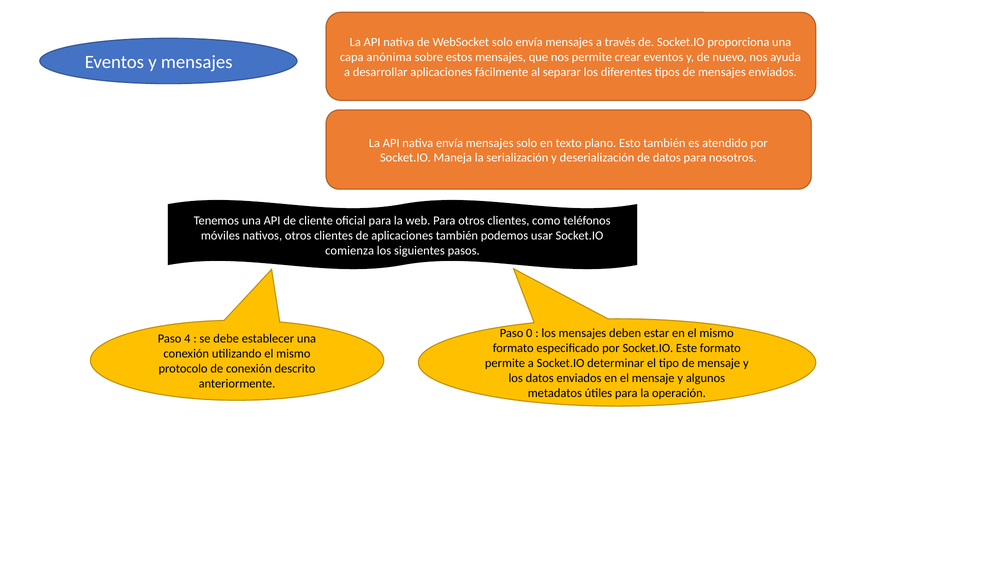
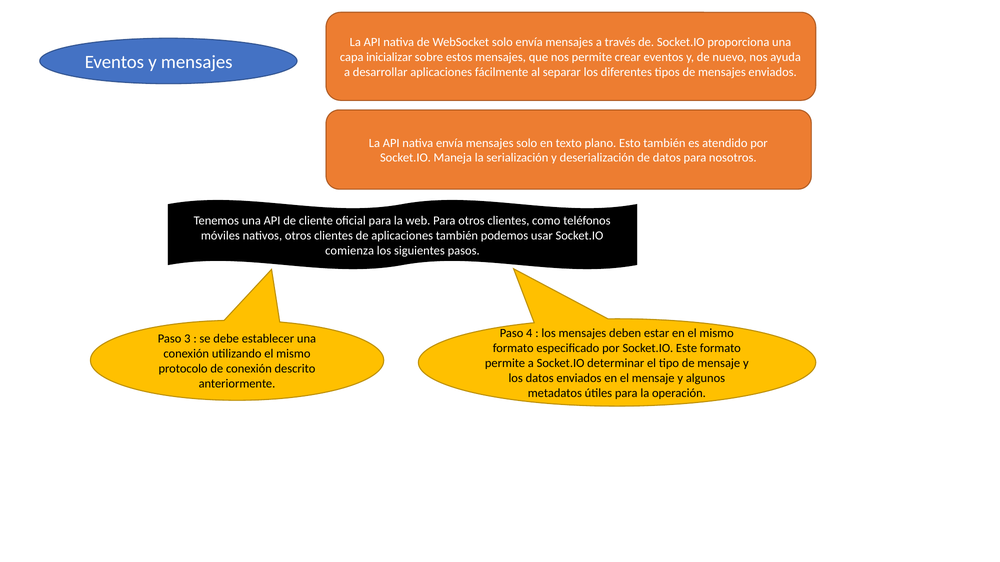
anónima: anónima -> inicializar
0: 0 -> 4
4: 4 -> 3
